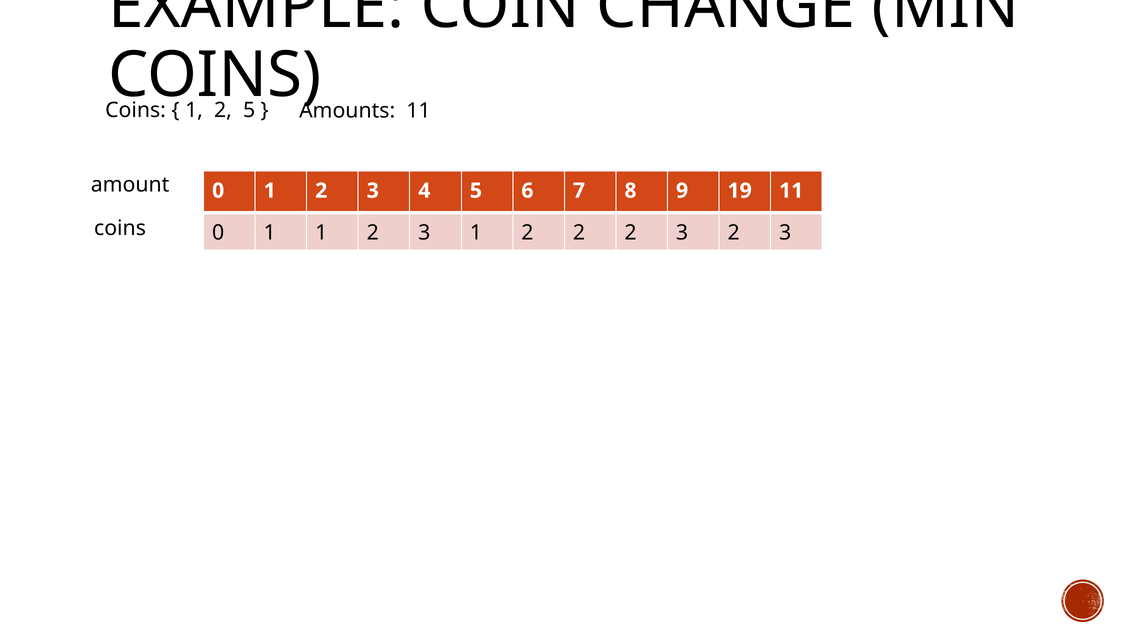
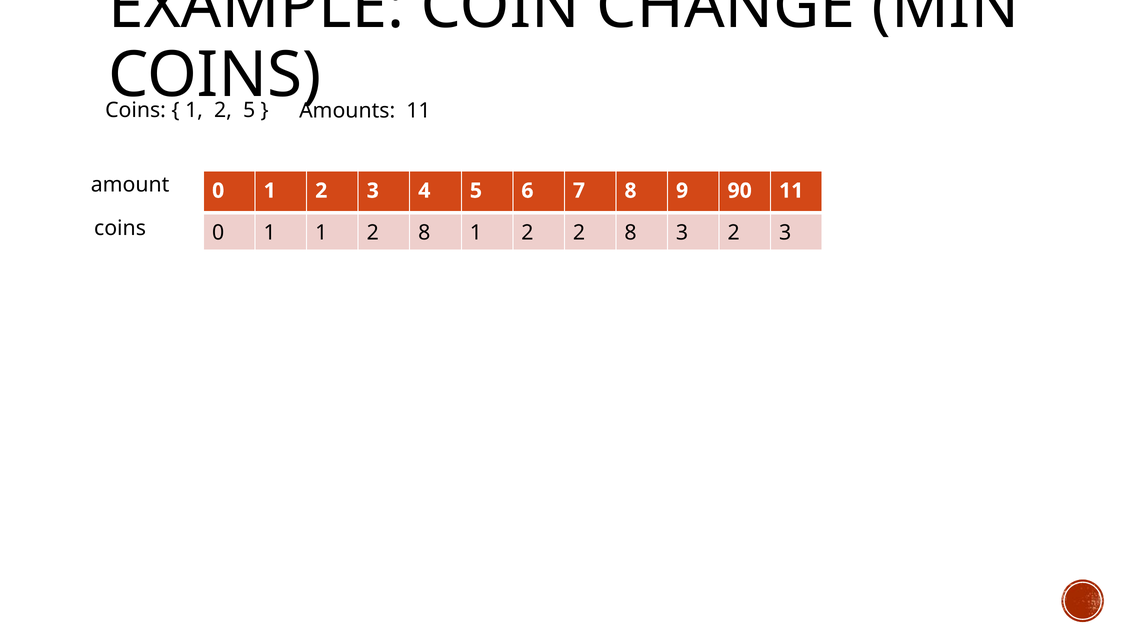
19: 19 -> 90
1 1 2 3: 3 -> 8
2 2 2: 2 -> 8
